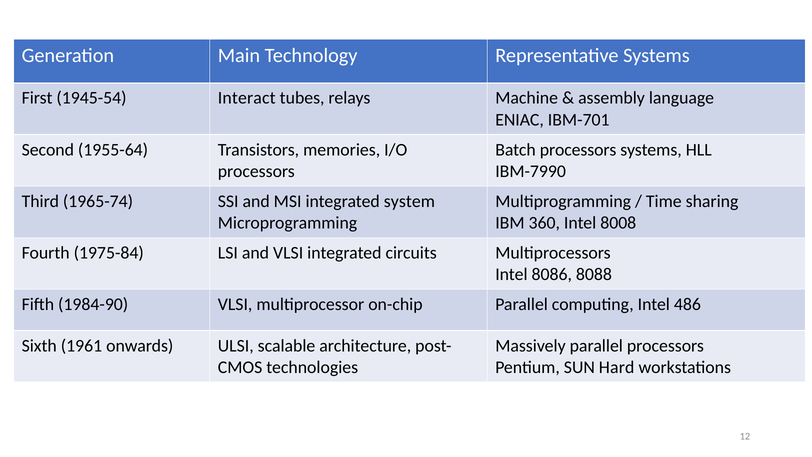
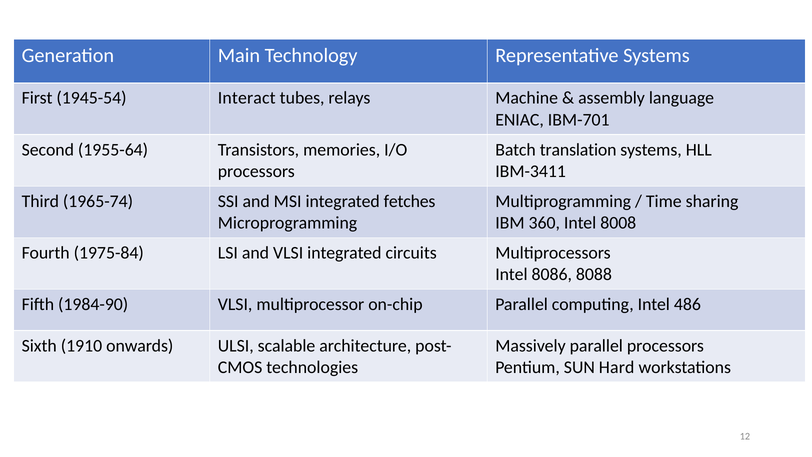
Batch processors: processors -> translation
IBM-7990: IBM-7990 -> IBM-3411
system: system -> fetches
1961: 1961 -> 1910
